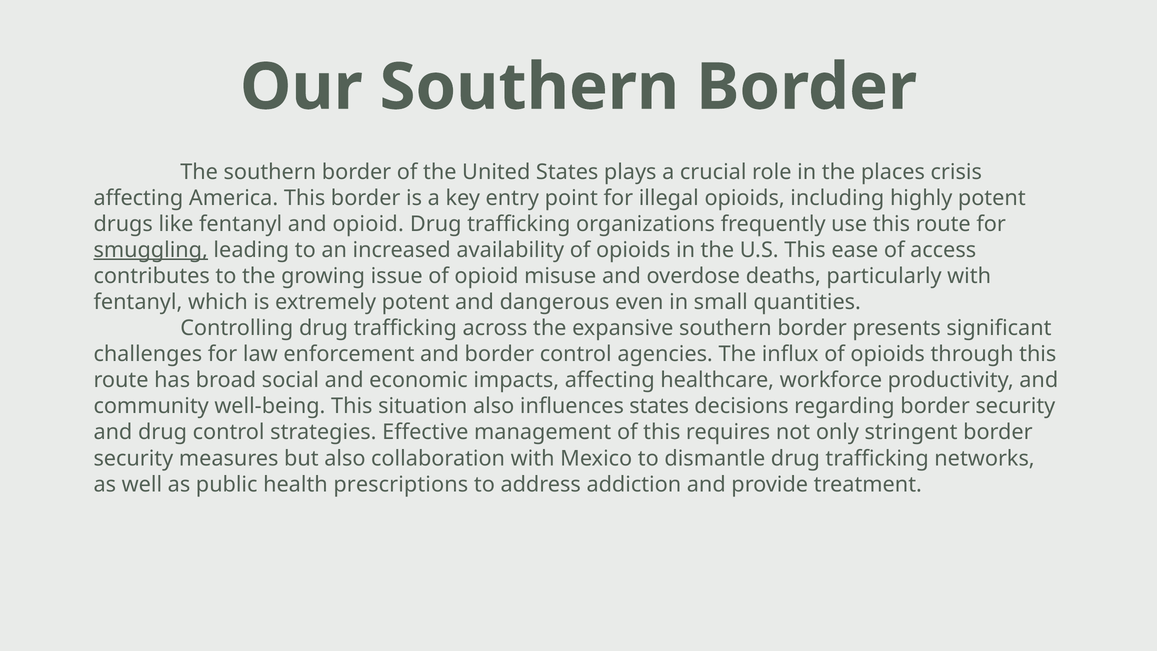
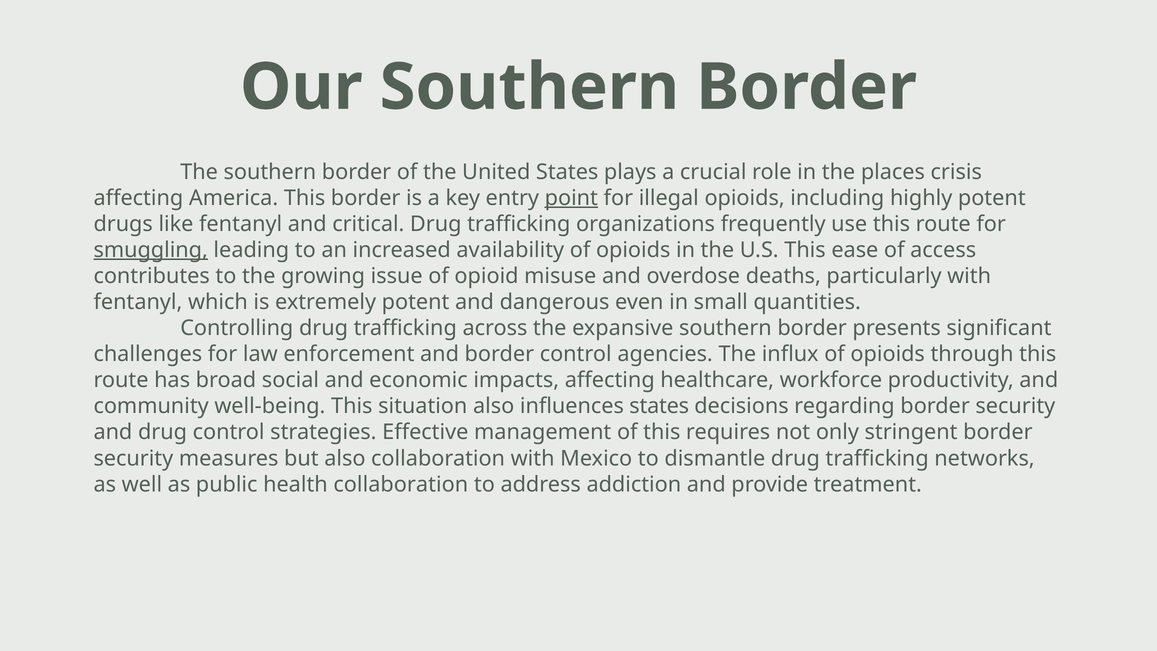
point underline: none -> present
and opioid: opioid -> critical
health prescriptions: prescriptions -> collaboration
